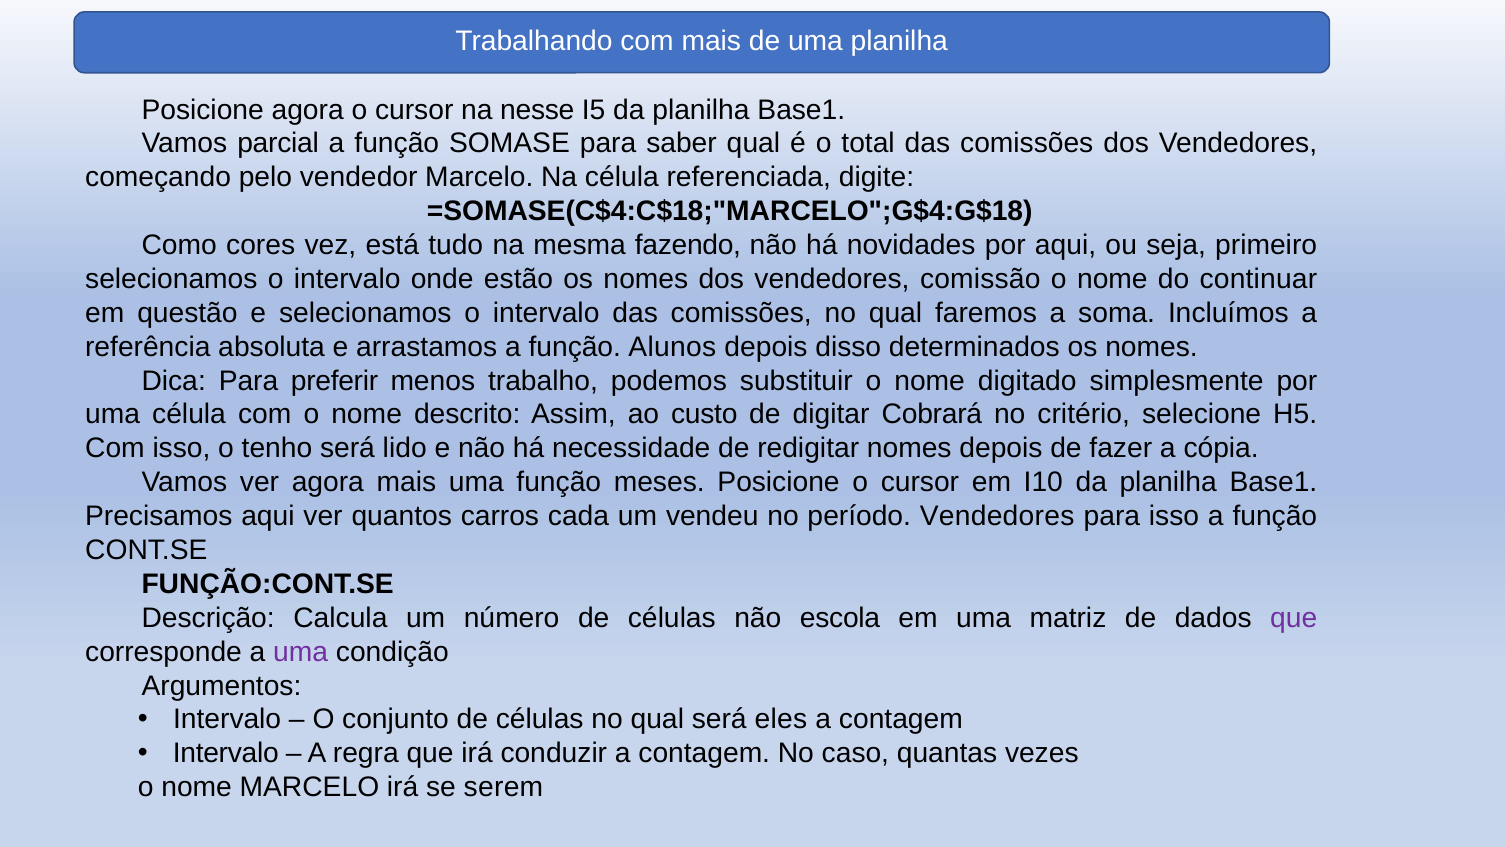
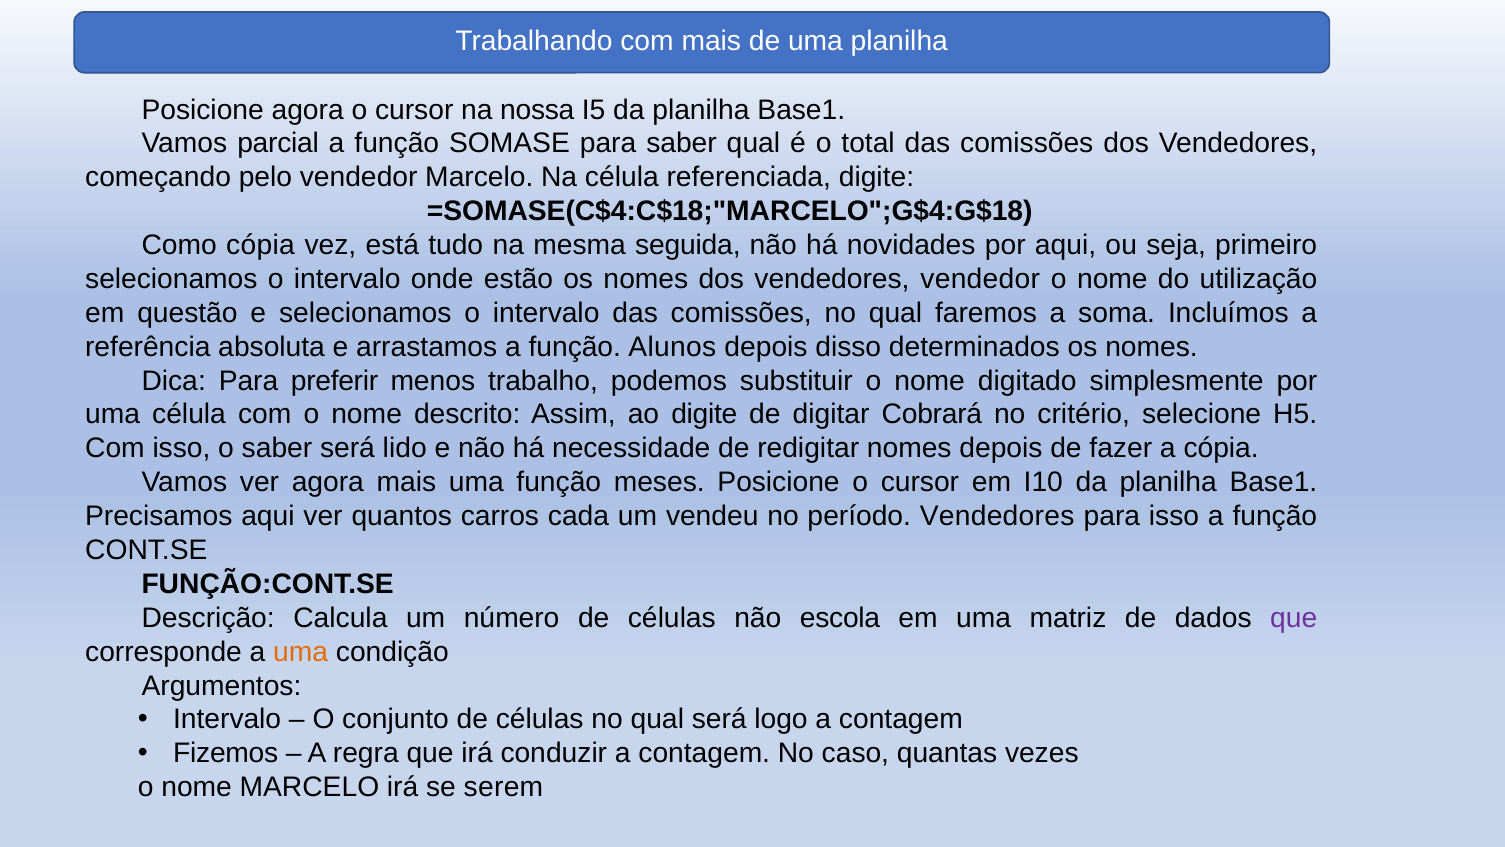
nesse: nesse -> nossa
Como cores: cores -> cópia
fazendo: fazendo -> seguida
vendedores comissão: comissão -> vendedor
continuar: continuar -> utilização
ao custo: custo -> digite
o tenho: tenho -> saber
uma at (301, 651) colour: purple -> orange
eles: eles -> logo
Intervalo at (226, 753): Intervalo -> Fizemos
